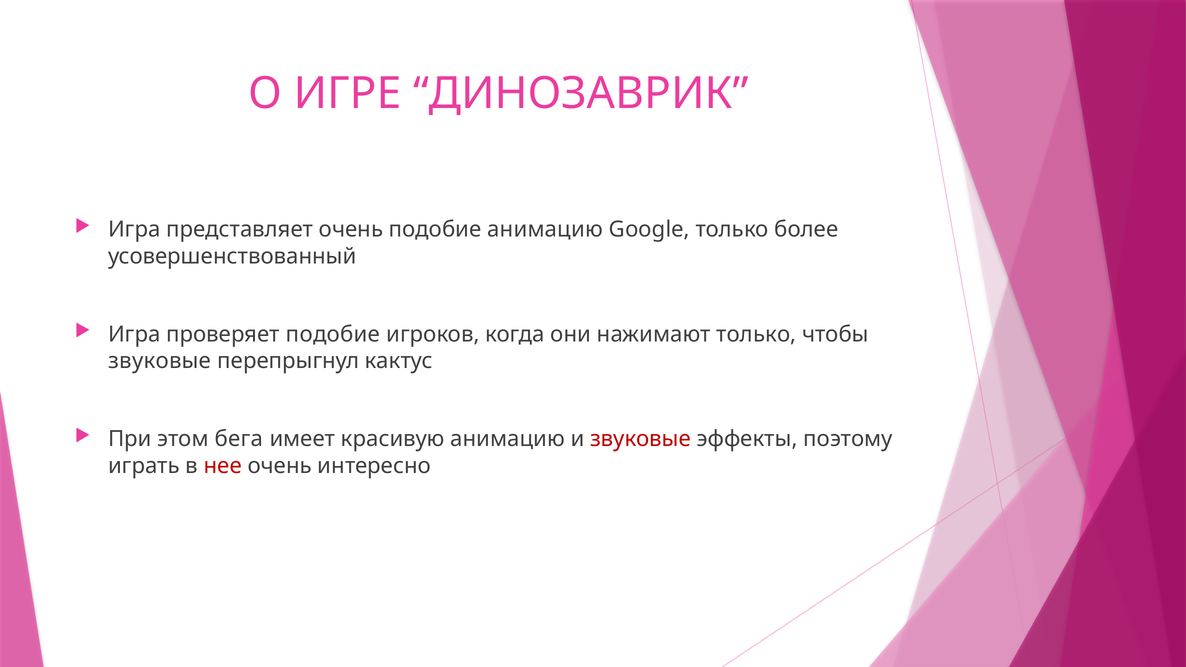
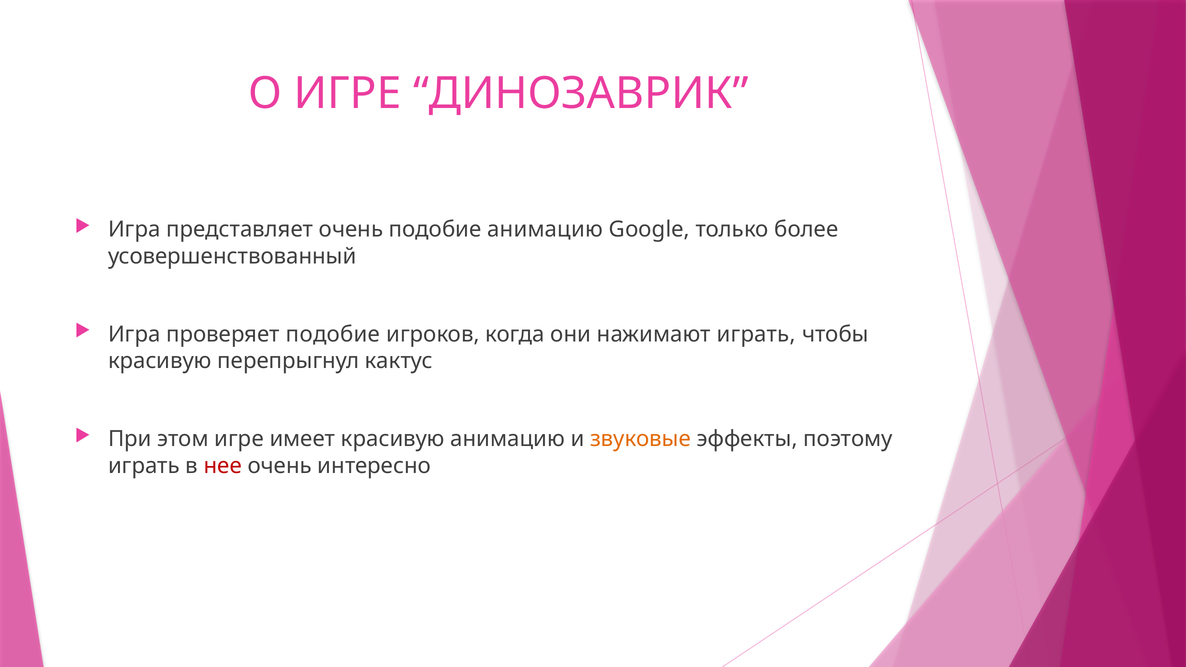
нажимают только: только -> играть
звуковые at (160, 361): звуковые -> красивую
этом бега: бега -> игре
звуковые at (641, 439) colour: red -> orange
